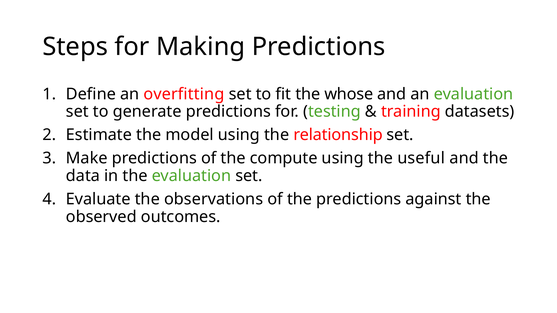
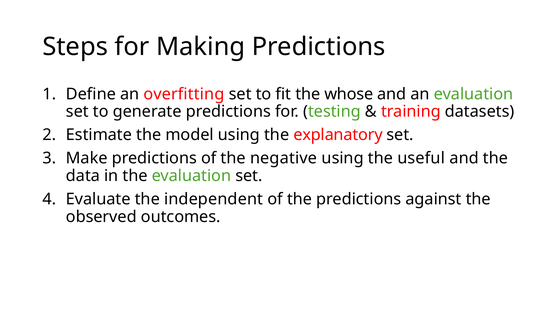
relationship: relationship -> explanatory
compute: compute -> negative
observations: observations -> independent
